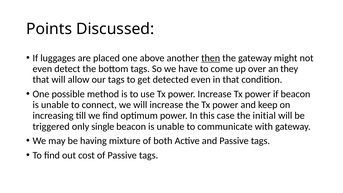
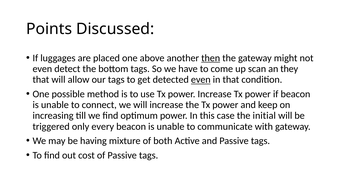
over: over -> scan
even at (201, 80) underline: none -> present
single: single -> every
